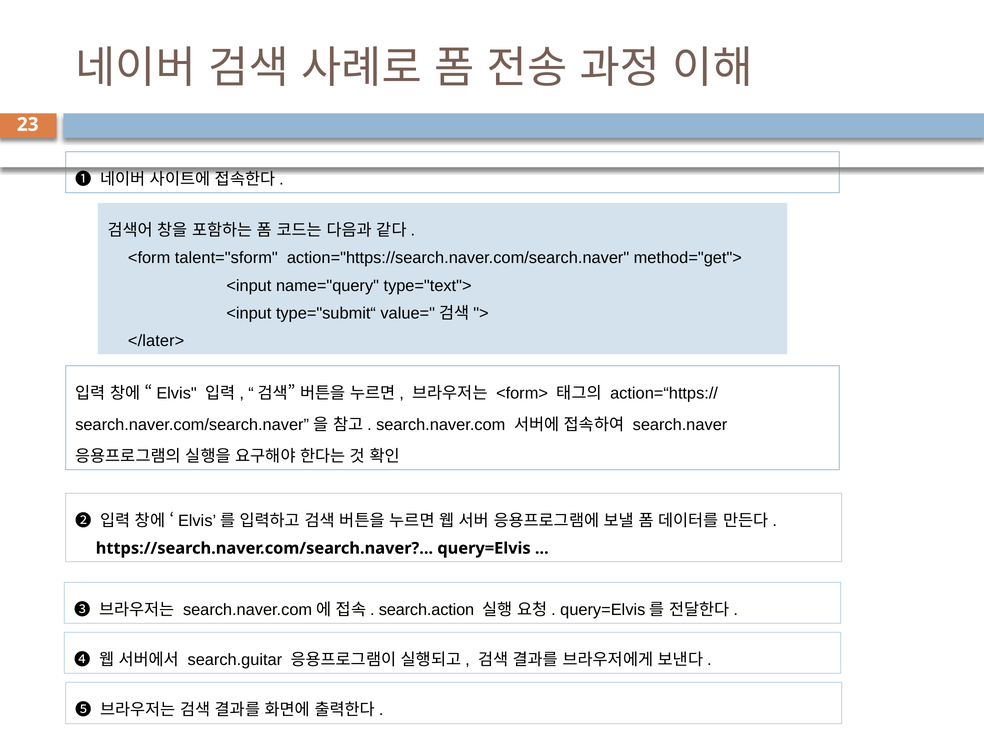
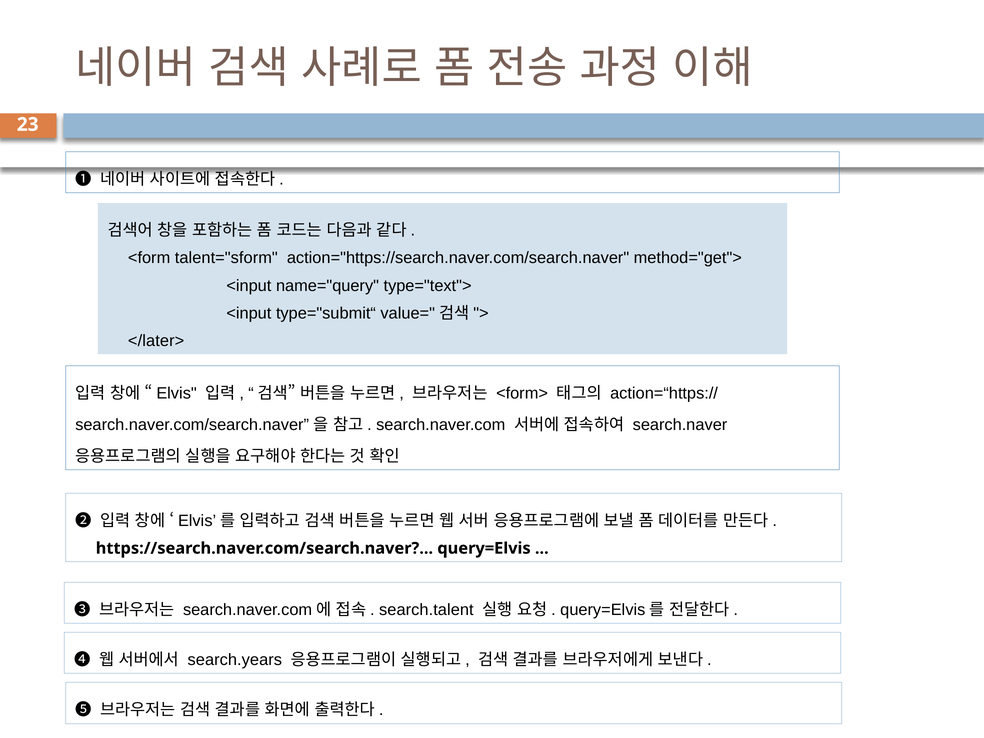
search.action: search.action -> search.talent
search.guitar: search.guitar -> search.years
